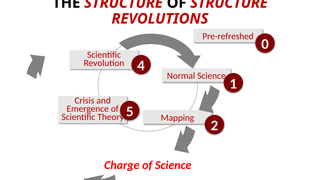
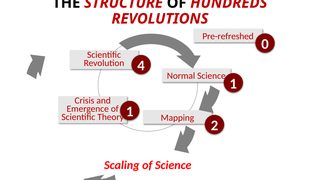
OF STRUCTURE: STRUCTURE -> HUNDREDS
5 at (130, 111): 5 -> 1
Charge: Charge -> Scaling
